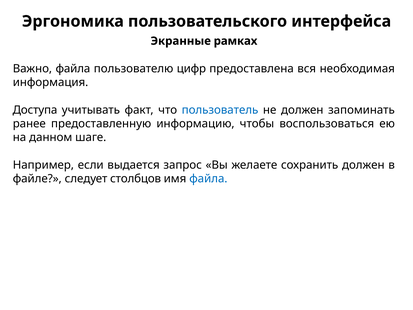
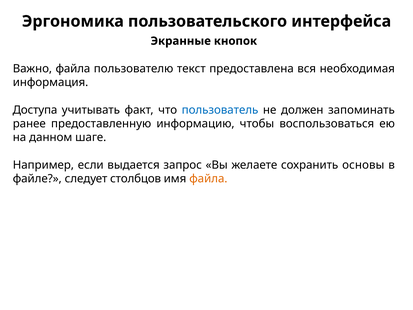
рамках: рамках -> кнопок
цифр: цифр -> текст
сохранить должен: должен -> основы
файла at (208, 179) colour: blue -> orange
